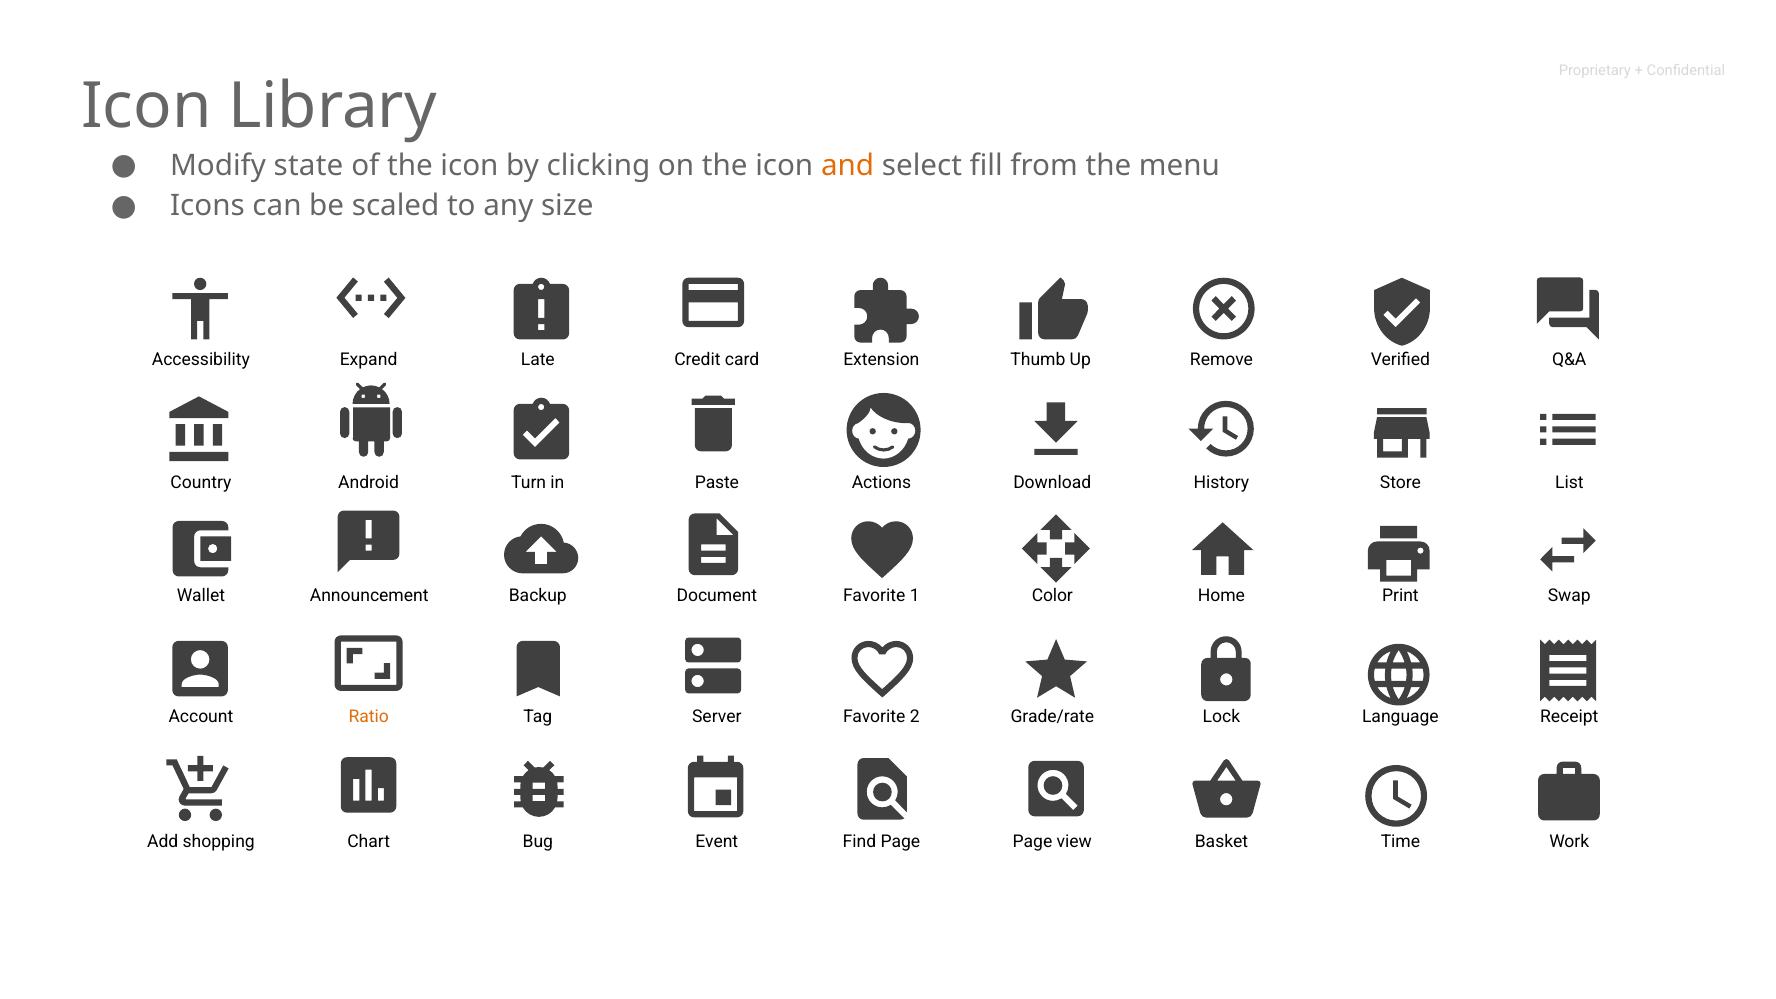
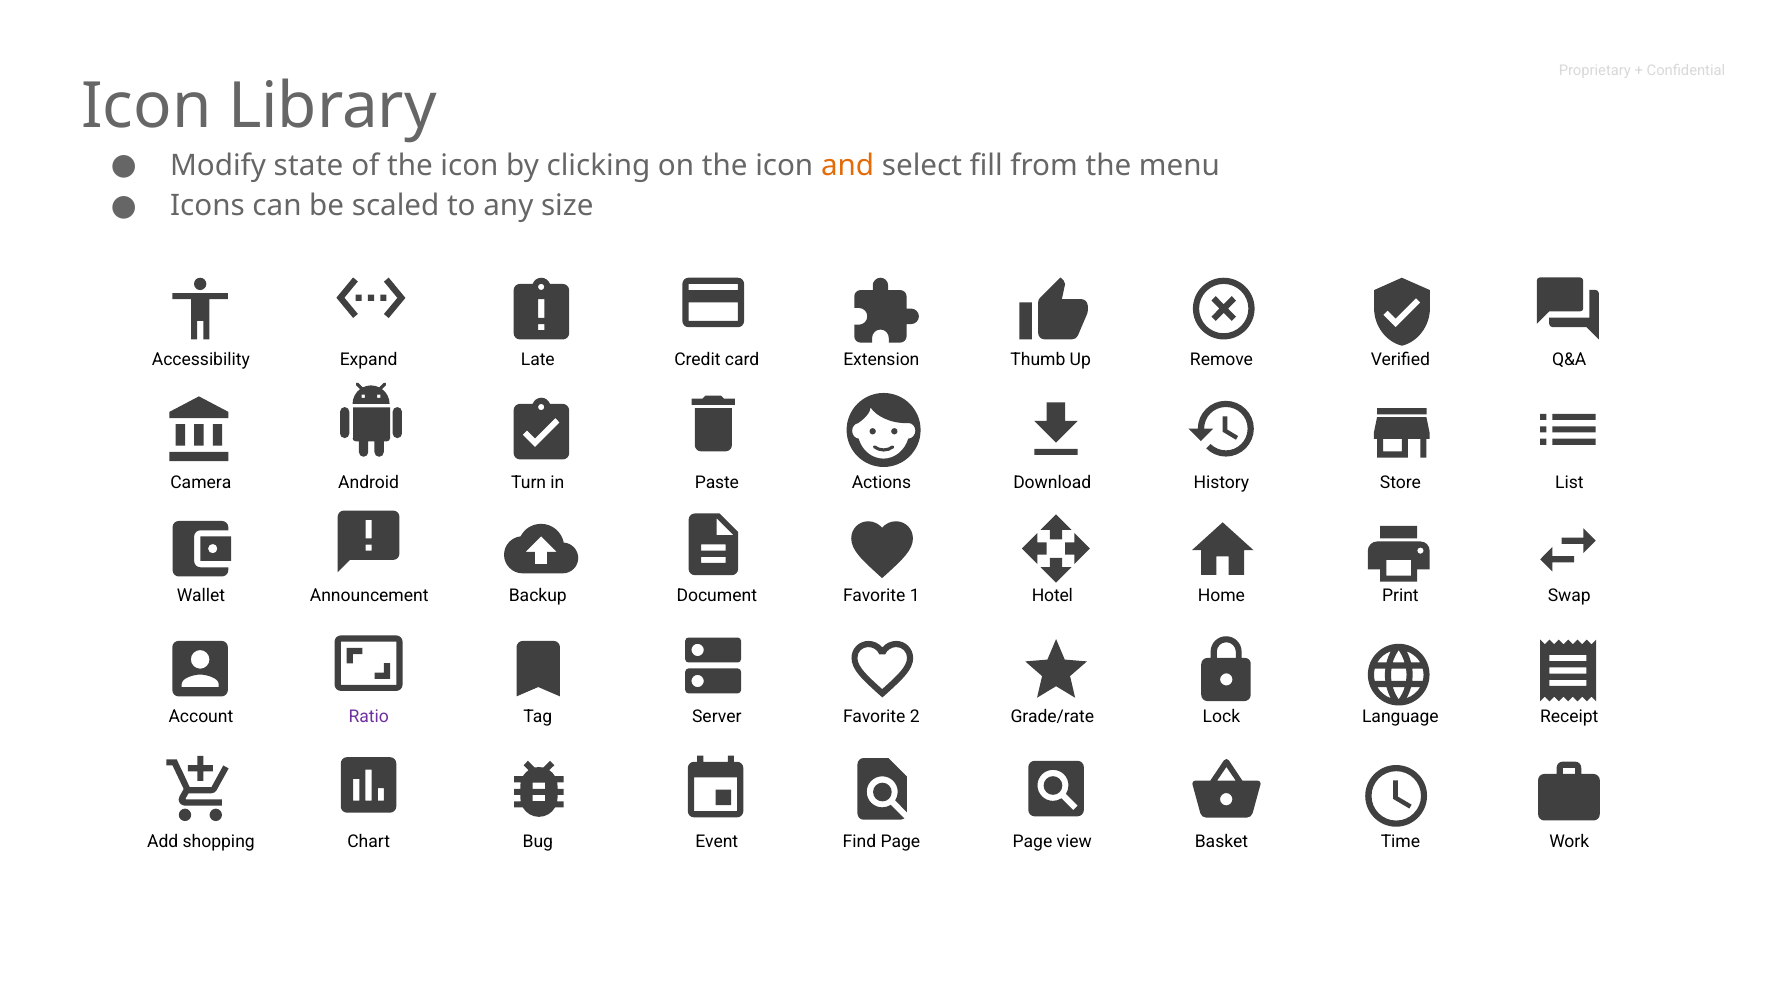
Country: Country -> Camera
Color: Color -> Hotel
Ratio colour: orange -> purple
